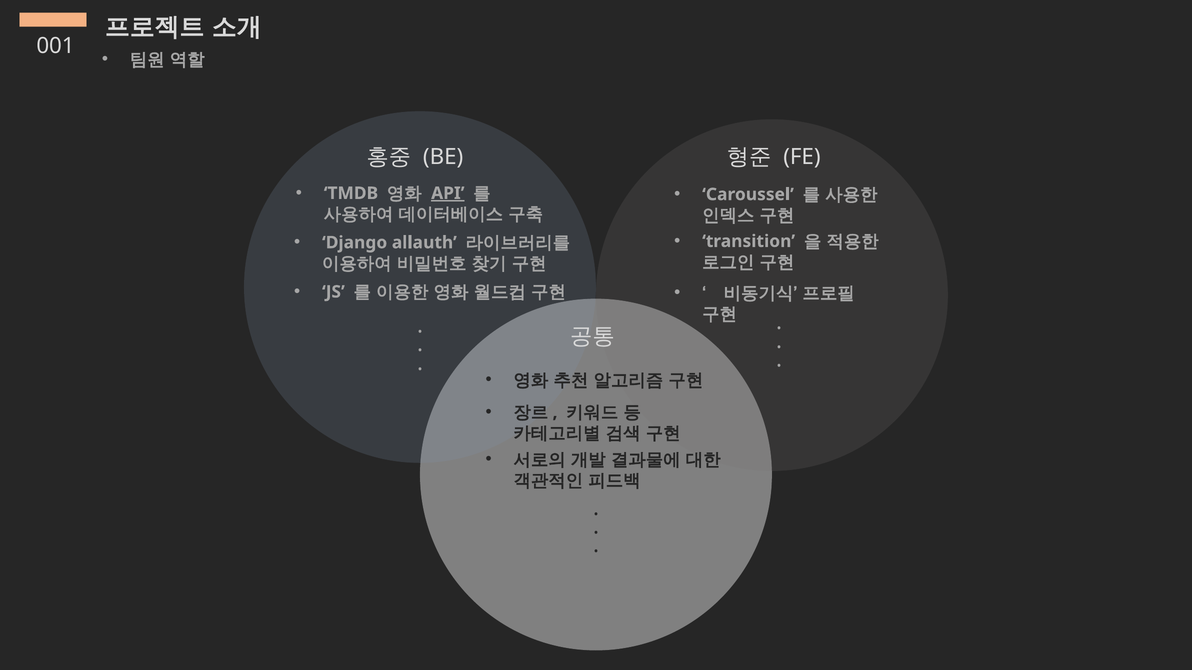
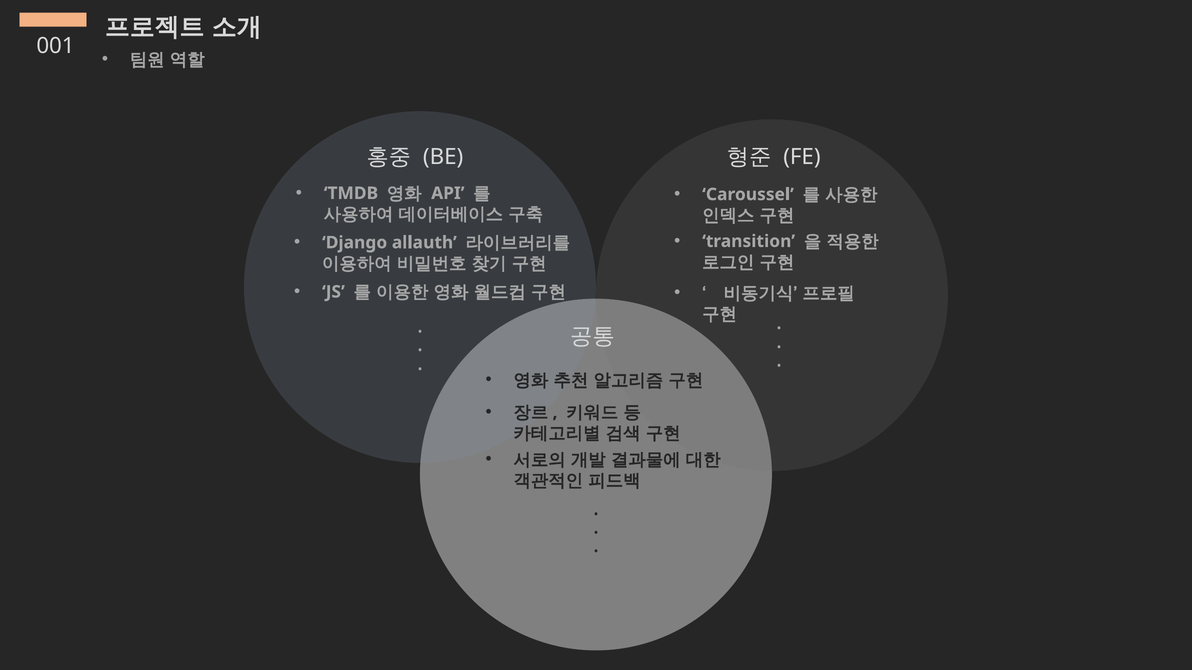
API underline: present -> none
